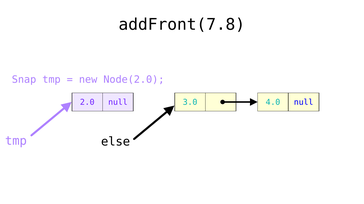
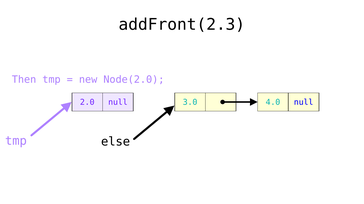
addFront(7.8: addFront(7.8 -> addFront(2.3
Snap: Snap -> Then
